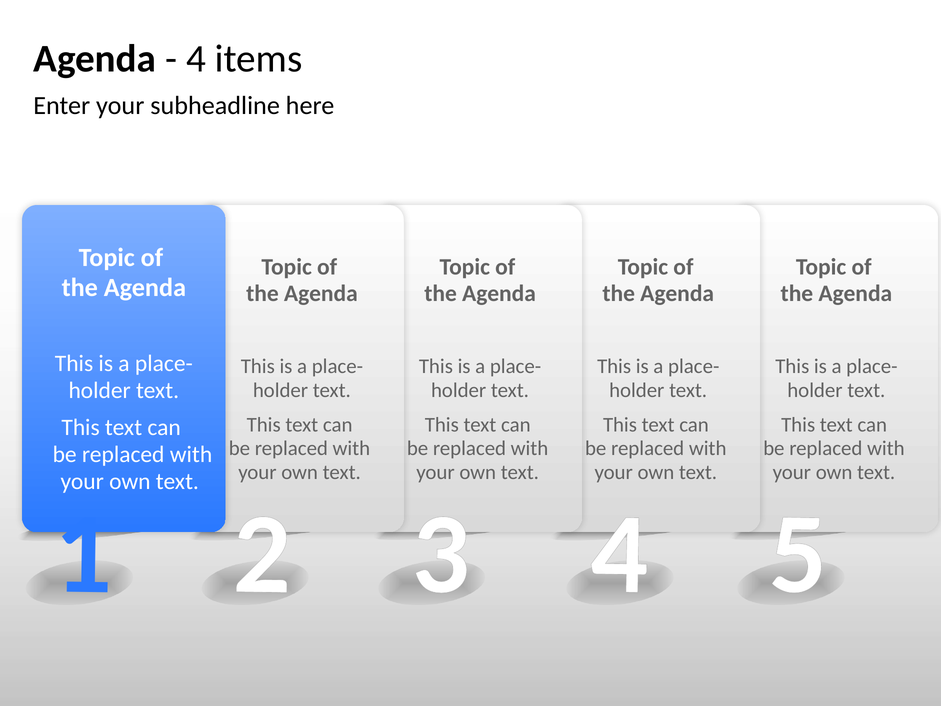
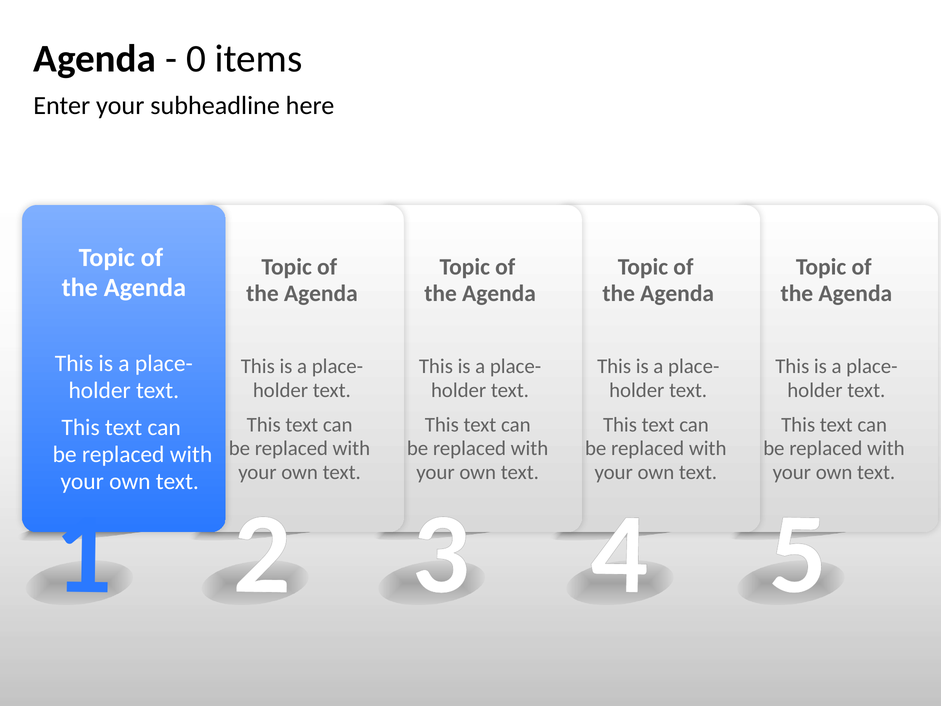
4 at (196, 59): 4 -> 0
